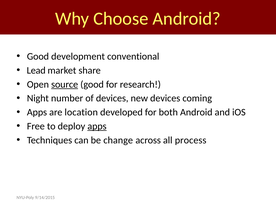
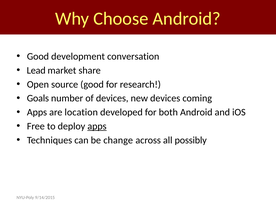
conventional: conventional -> conversation
source underline: present -> none
Night: Night -> Goals
process: process -> possibly
